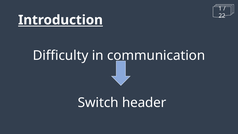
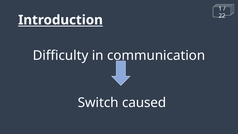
header: header -> caused
